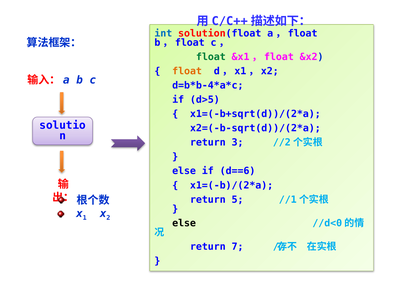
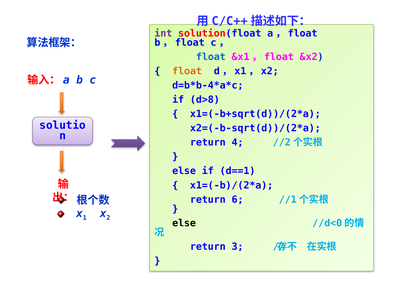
int colour: blue -> purple
float at (211, 57) colour: green -> blue
d>5: d>5 -> d>8
3: 3 -> 4
d==6: d==6 -> d==1
5: 5 -> 6
7: 7 -> 3
